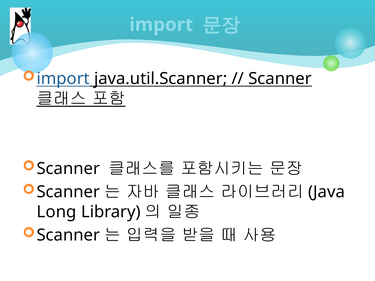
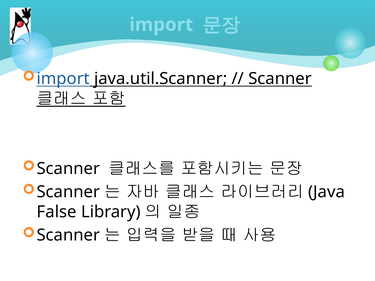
Long: Long -> False
